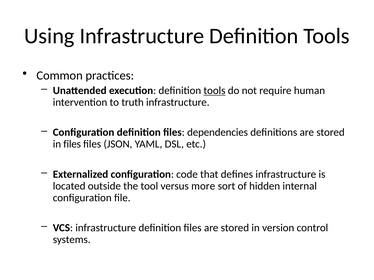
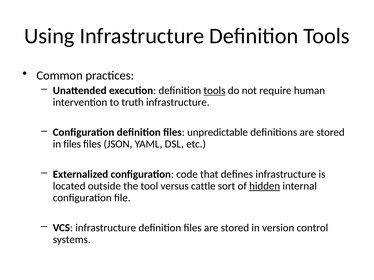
dependencies: dependencies -> unpredictable
more: more -> cattle
hidden underline: none -> present
